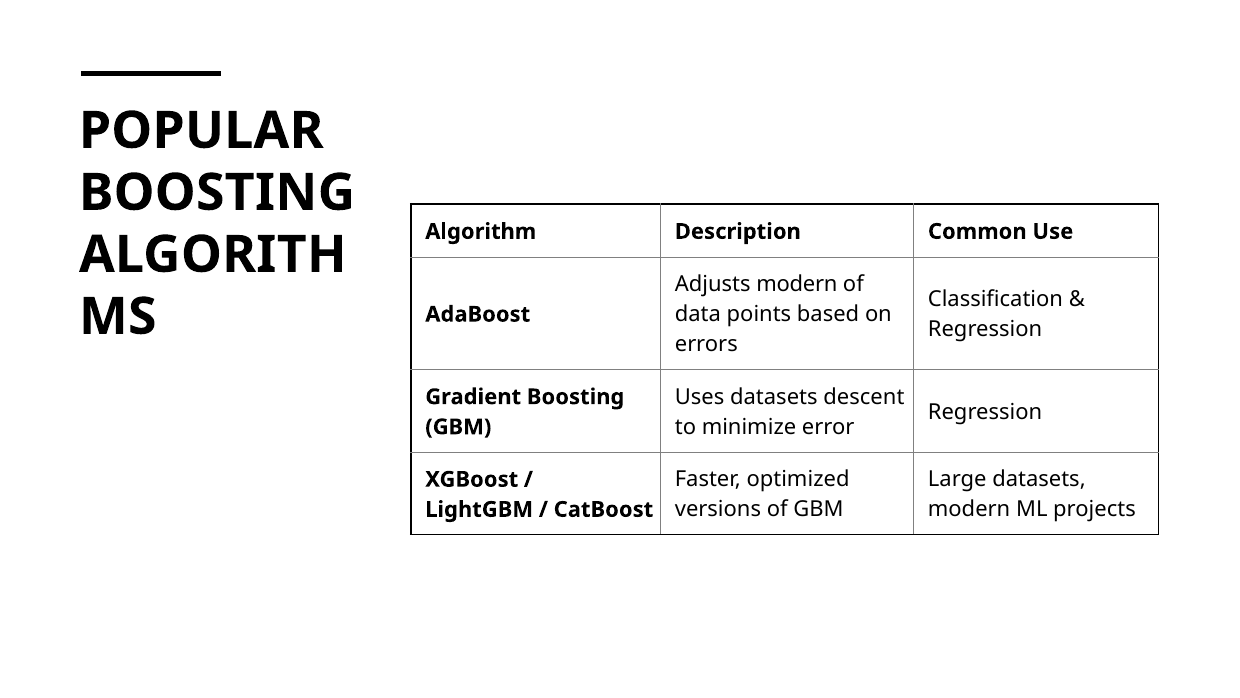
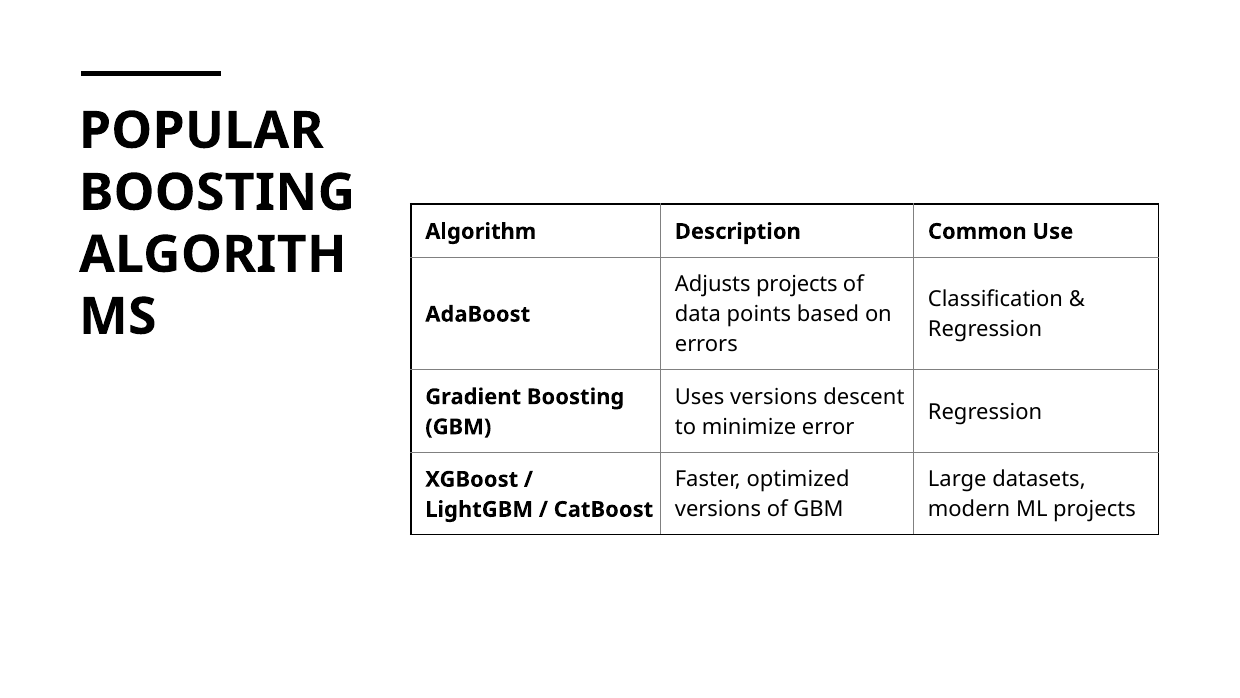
Adjusts modern: modern -> projects
Uses datasets: datasets -> versions
